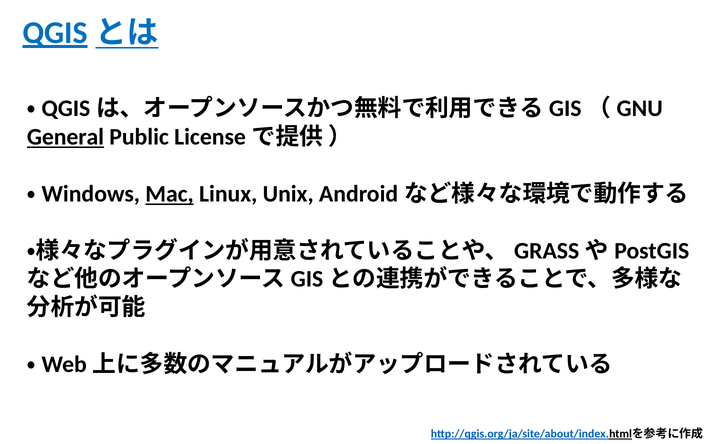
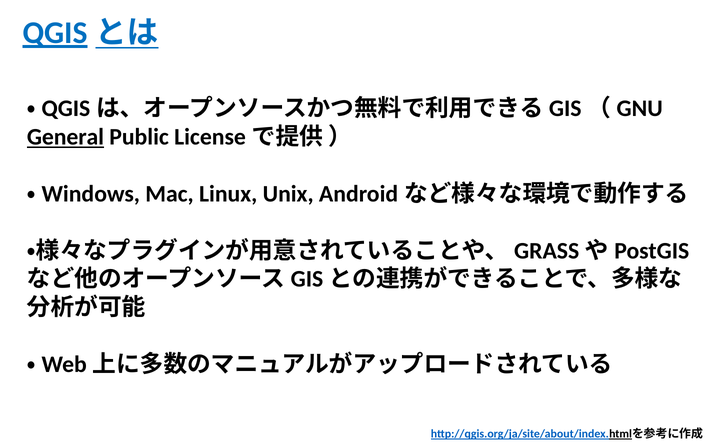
Mac underline: present -> none
